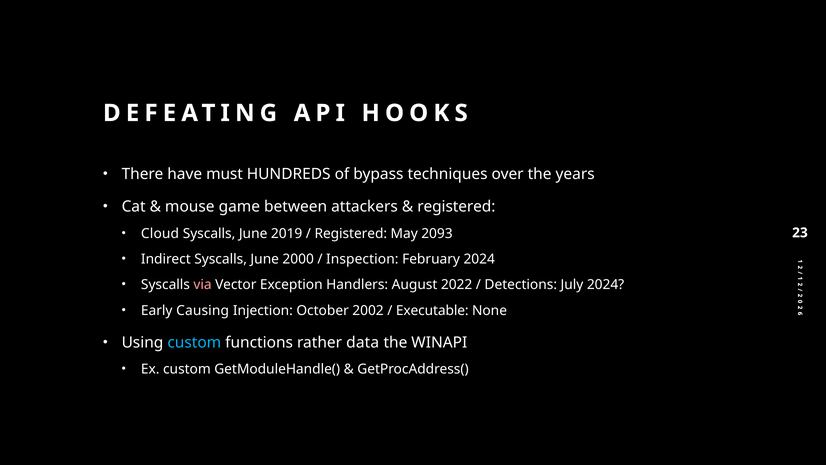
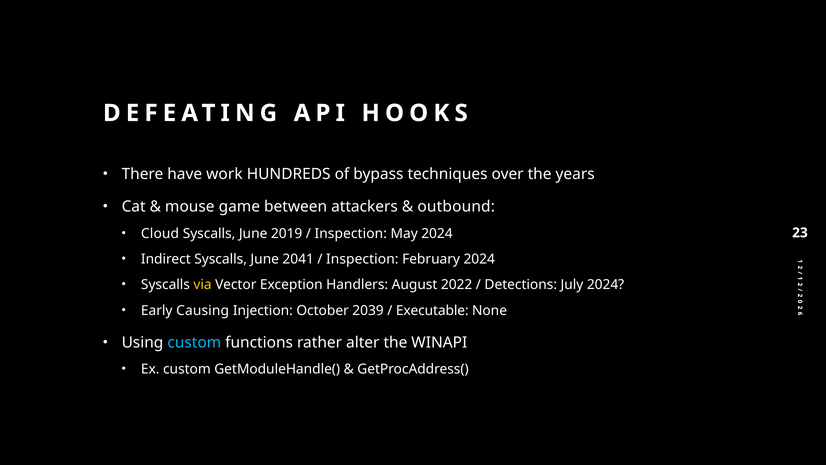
must: must -> work
registered at (456, 207): registered -> outbound
Registered at (351, 233): Registered -> Inspection
May 2093: 2093 -> 2024
2000: 2000 -> 2041
via colour: pink -> yellow
2002: 2002 -> 2039
data: data -> alter
